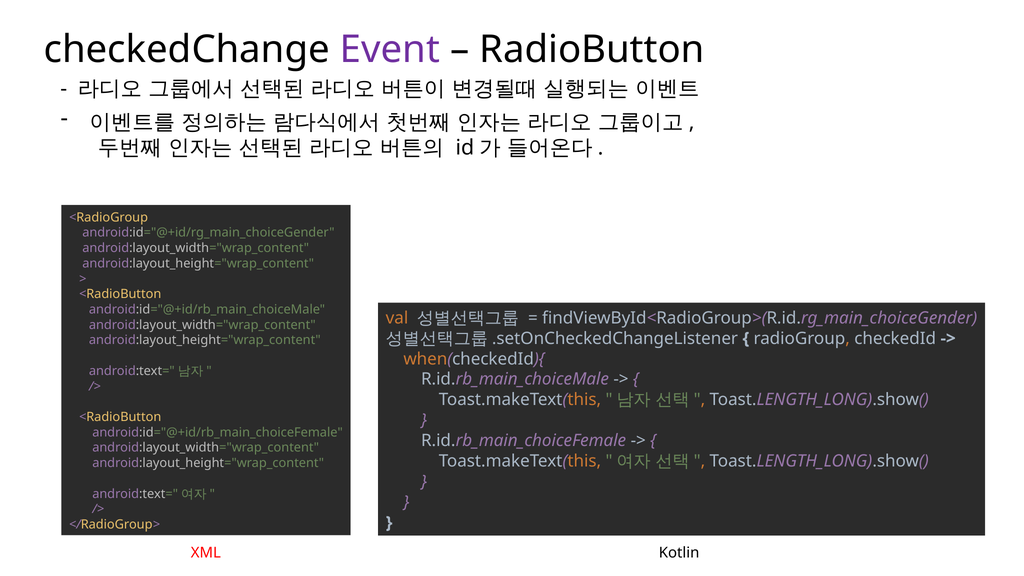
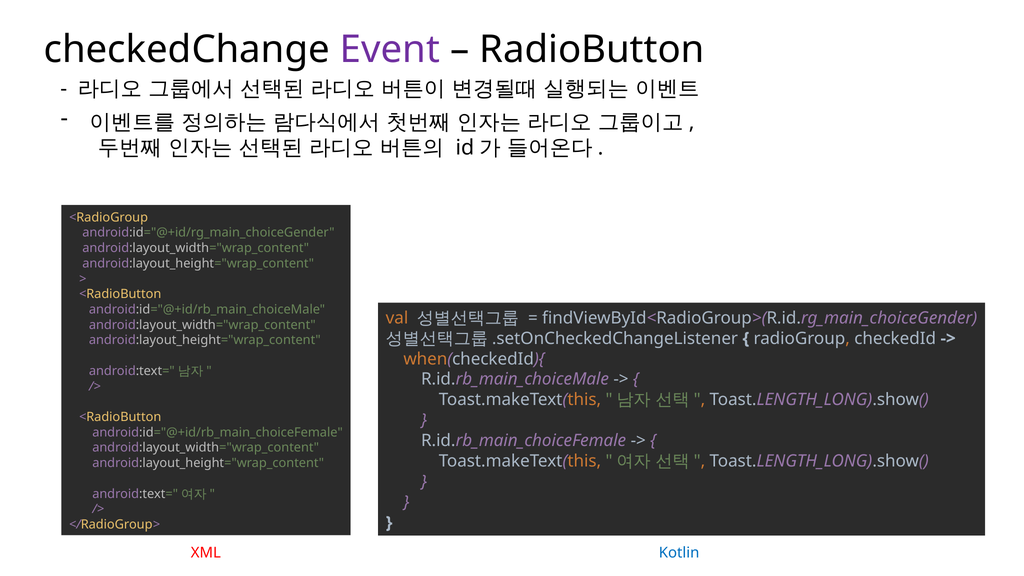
Kotlin colour: black -> blue
